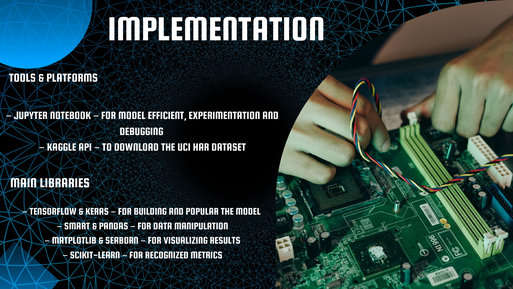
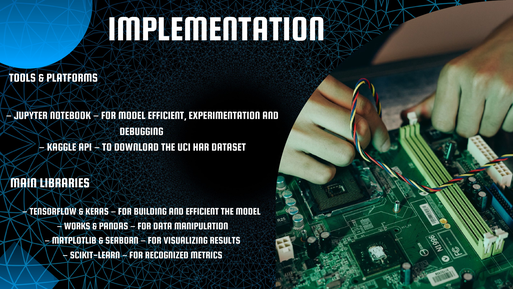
AND POPULAR: POPULAR -> EFFICIENT
SMART: SMART -> WORKS
